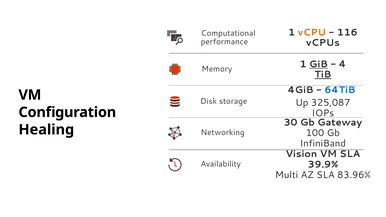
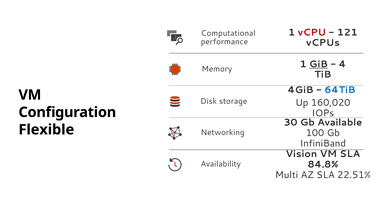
vCPU colour: orange -> red
116: 116 -> 121
TiB underline: present -> none
325,087: 325,087 -> 160,020
Gateway: Gateway -> Available
Healing: Healing -> Flexible
39.9%: 39.9% -> 84.8%
83.96%: 83.96% -> 22.51%
